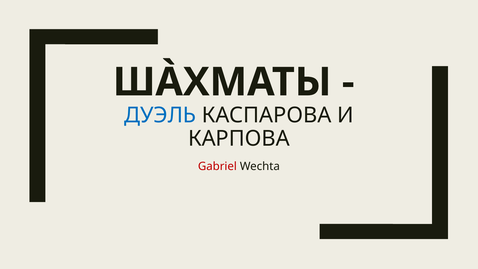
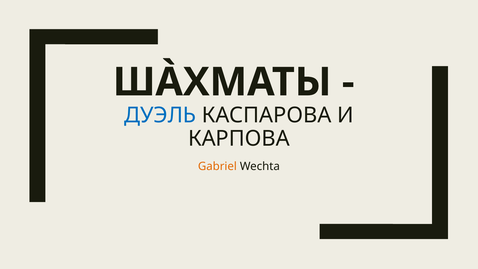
Gabriel colour: red -> orange
